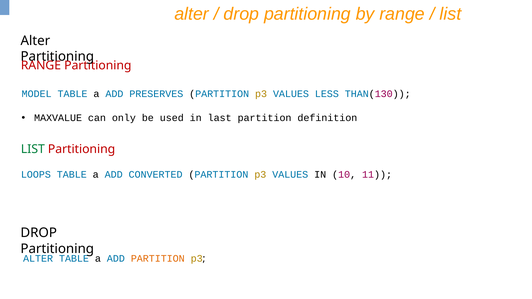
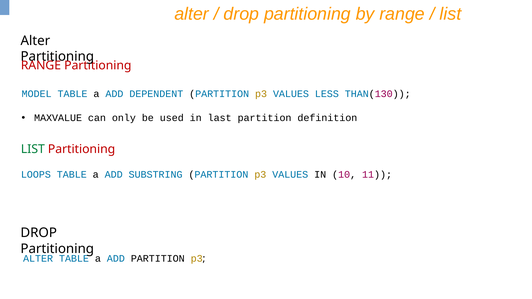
PRESERVES: PRESERVES -> DEPENDENT
CONVERTED: CONVERTED -> SUBSTRING
PARTITION at (158, 259) colour: orange -> black
